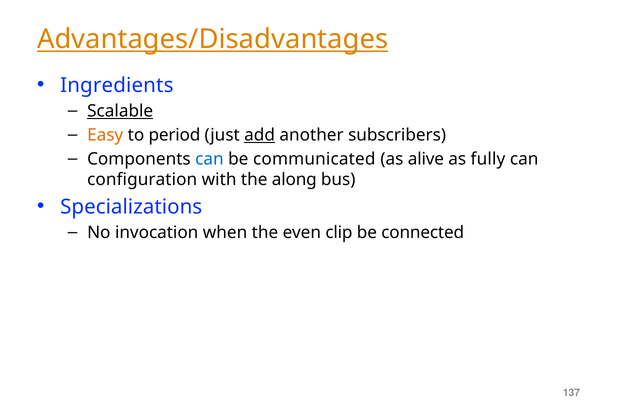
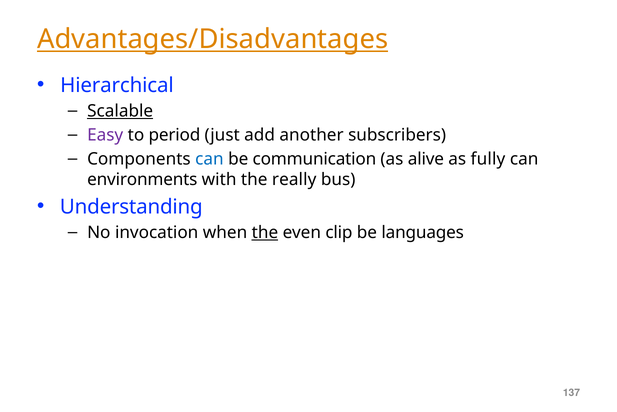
Ingredients: Ingredients -> Hierarchical
Easy colour: orange -> purple
add underline: present -> none
communicated: communicated -> communication
configuration: configuration -> environments
along: along -> really
Specializations: Specializations -> Understanding
the at (265, 232) underline: none -> present
connected: connected -> languages
